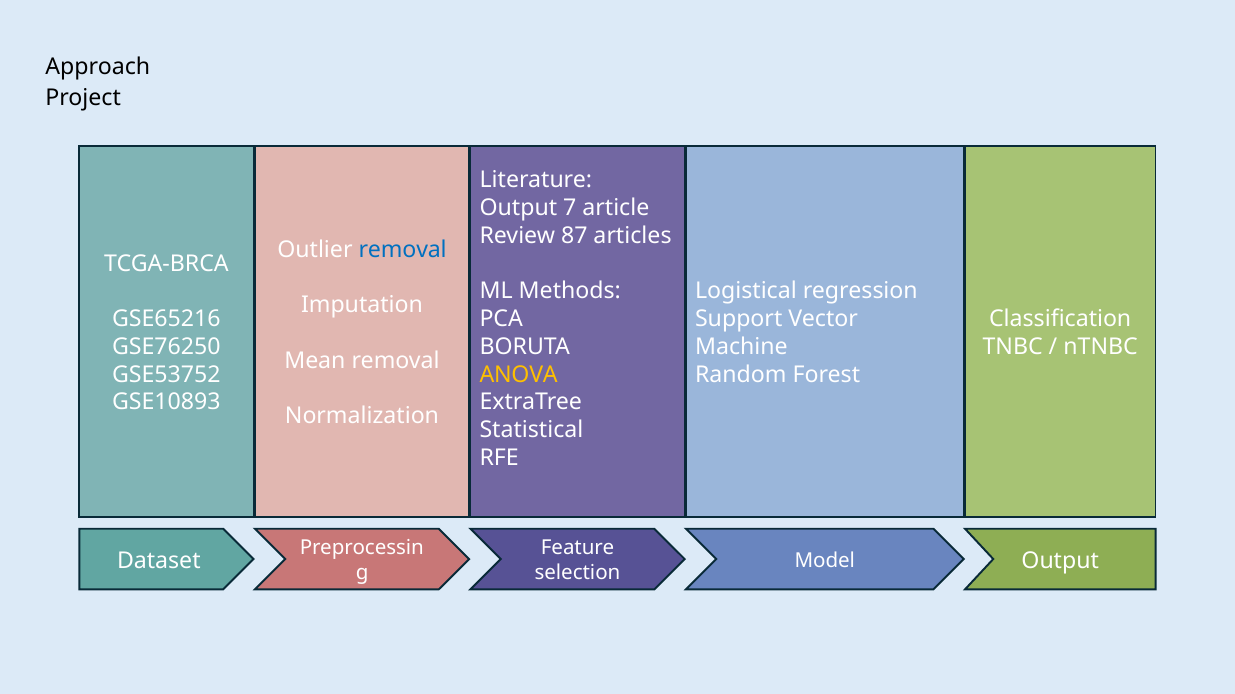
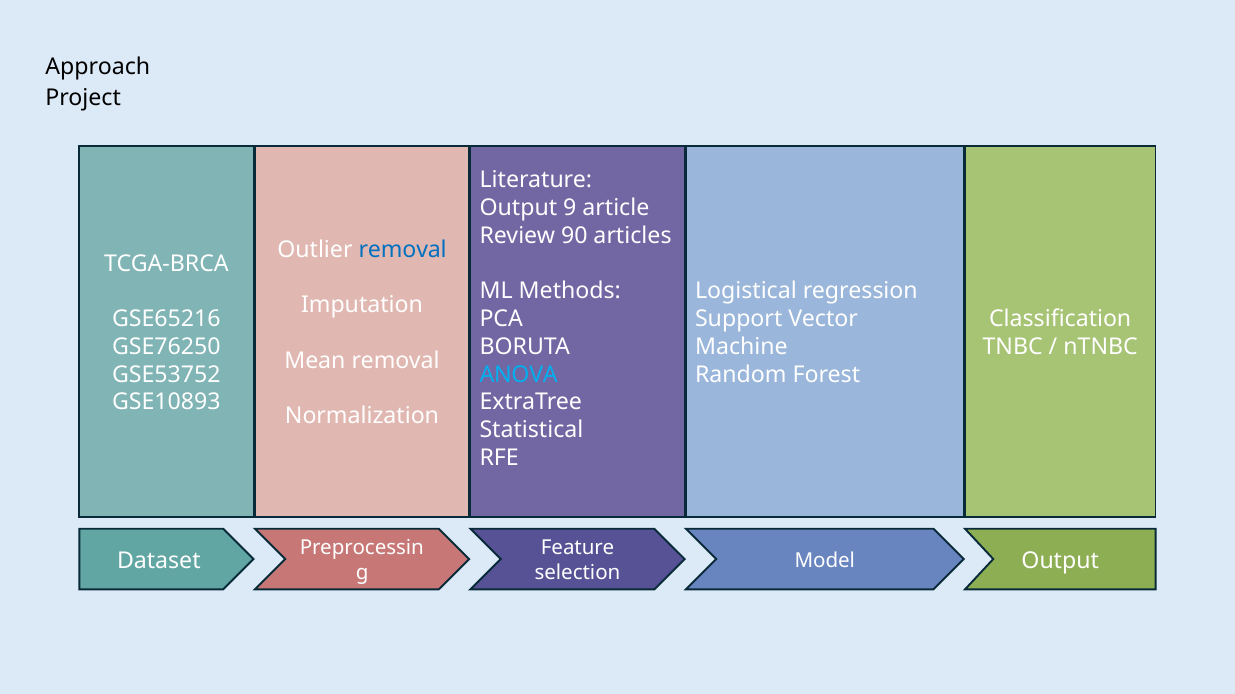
7: 7 -> 9
87: 87 -> 90
ANOVA colour: yellow -> light blue
